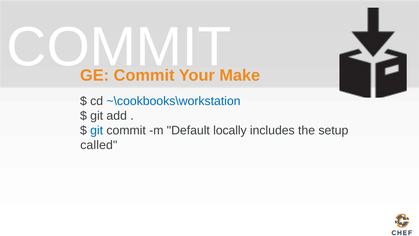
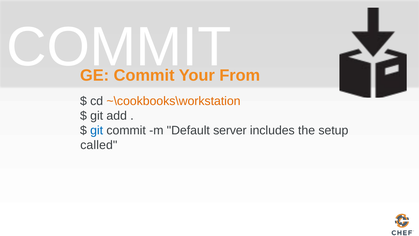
Make: Make -> From
~\cookbooks\workstation colour: blue -> orange
locally: locally -> server
